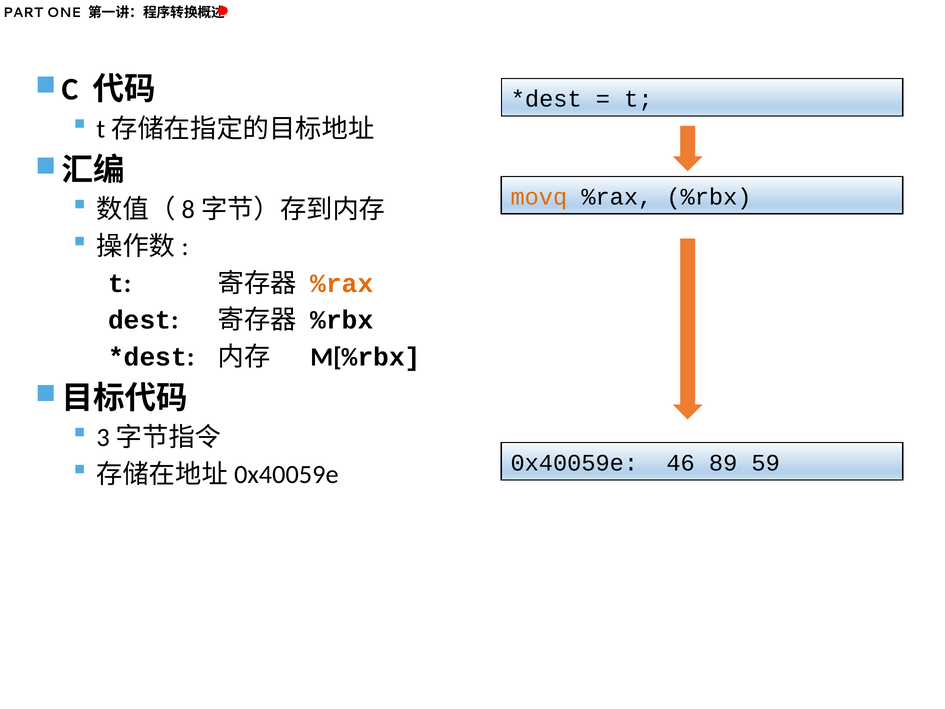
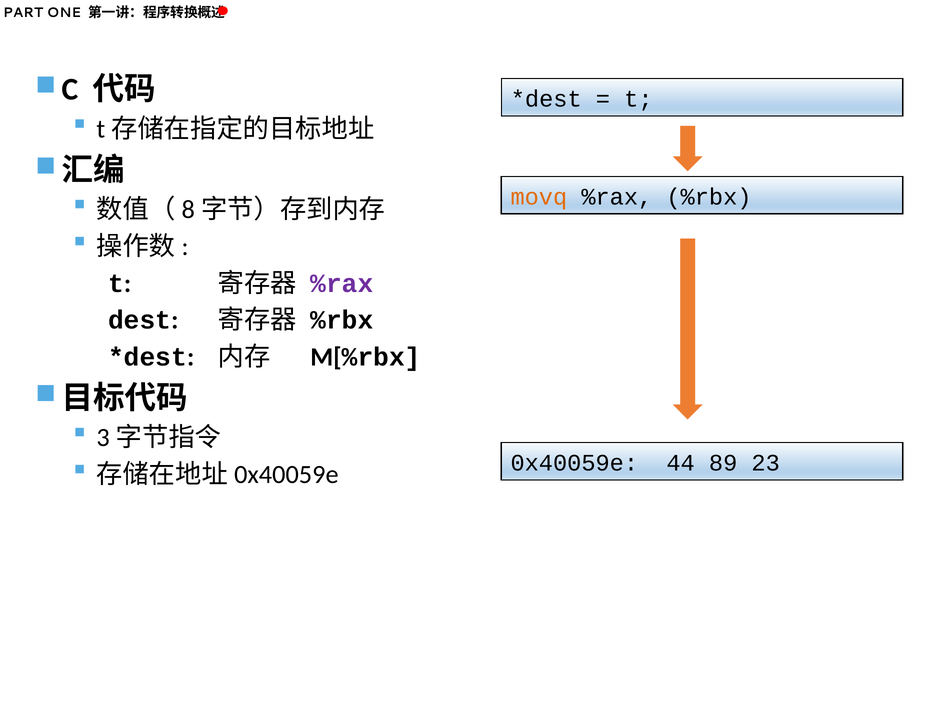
%rax at (342, 283) colour: orange -> purple
46: 46 -> 44
59: 59 -> 23
